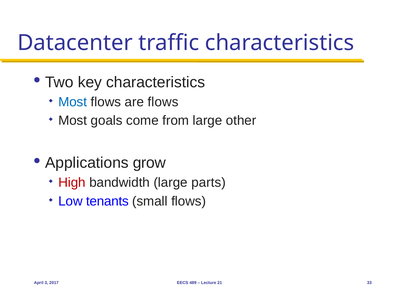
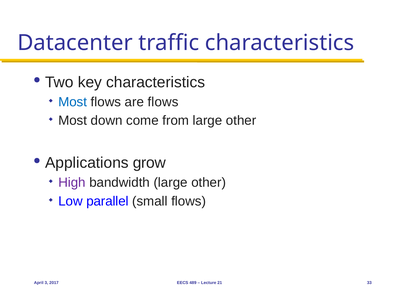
goals: goals -> down
High colour: red -> purple
bandwidth large parts: parts -> other
tenants: tenants -> parallel
